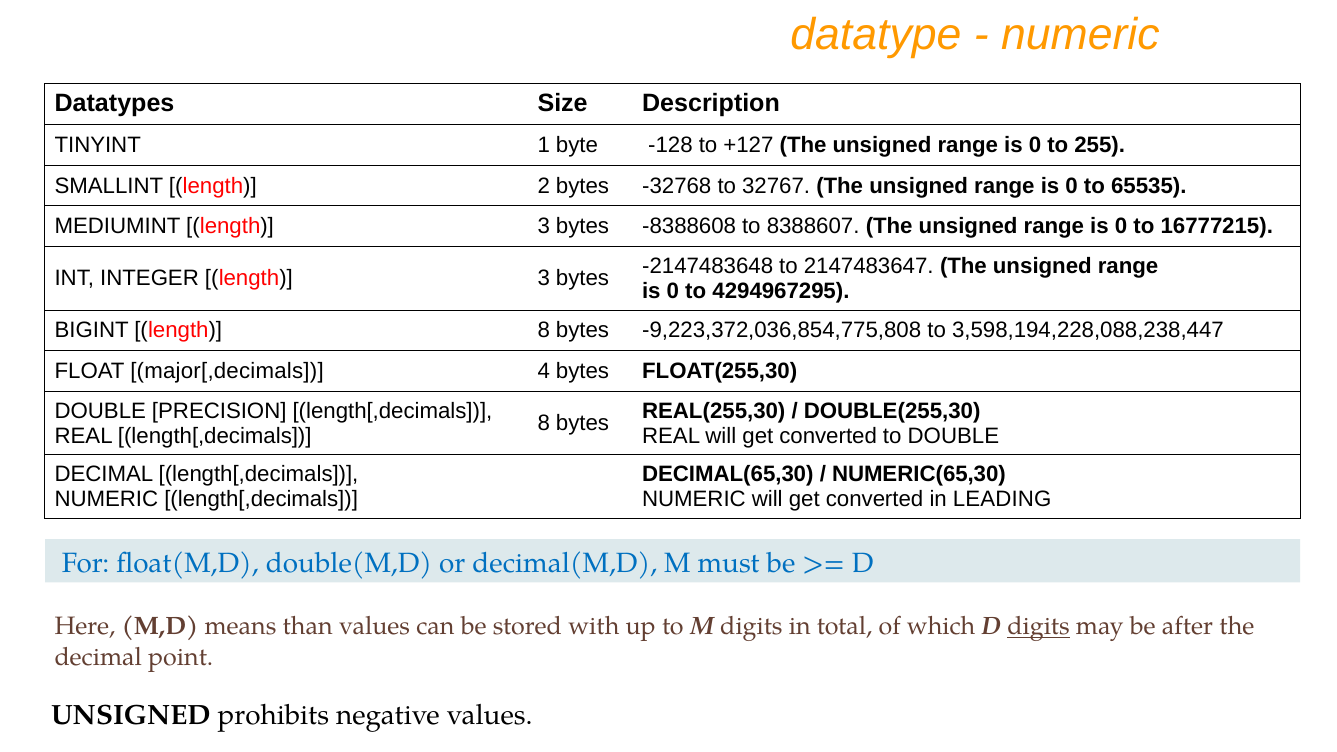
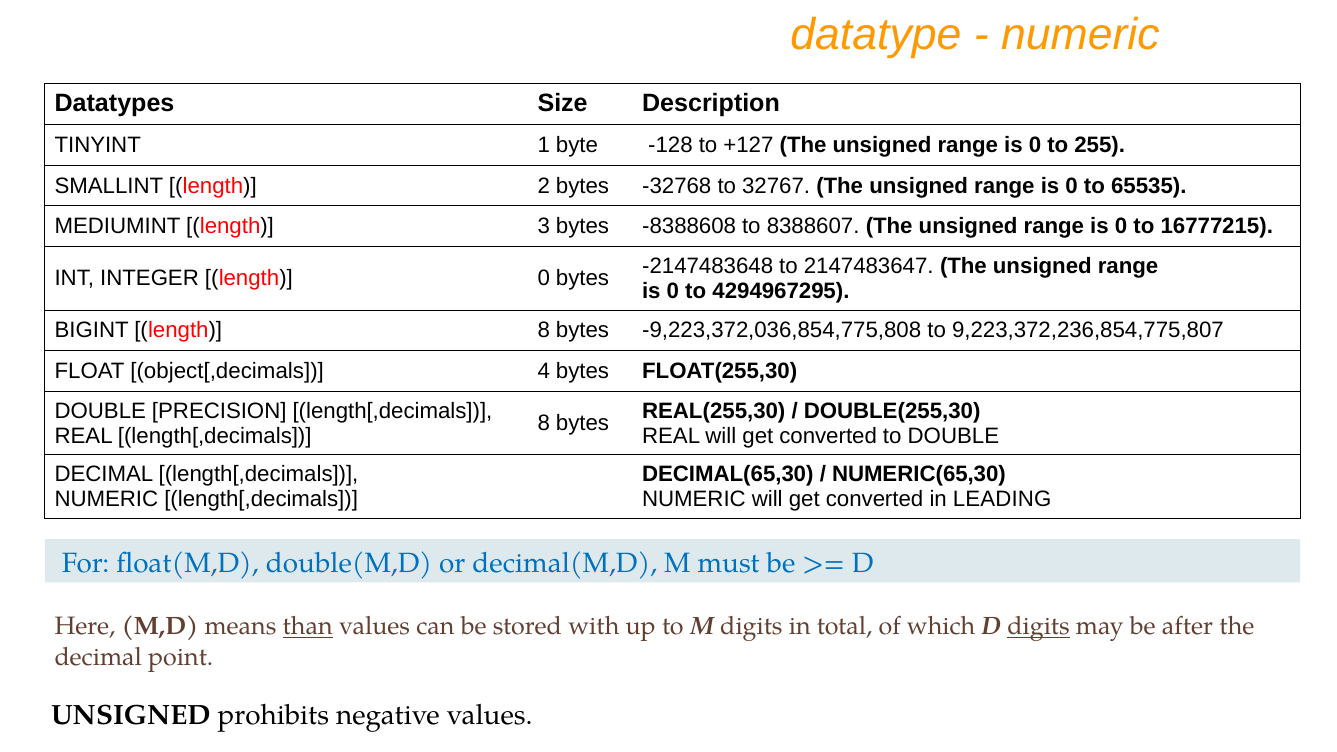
INTEGER length 3: 3 -> 0
3,598,194,228,088,238,447: 3,598,194,228,088,238,447 -> 9,223,372,236,854,775,807
major[,decimals: major[,decimals -> object[,decimals
than underline: none -> present
